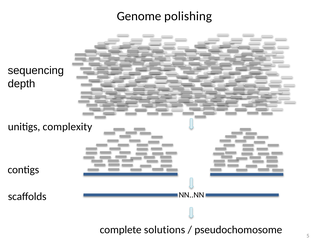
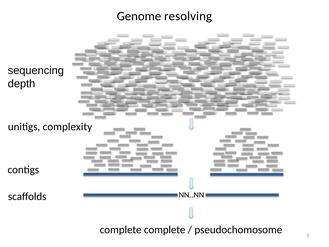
polishing: polishing -> resolving
complete solutions: solutions -> complete
